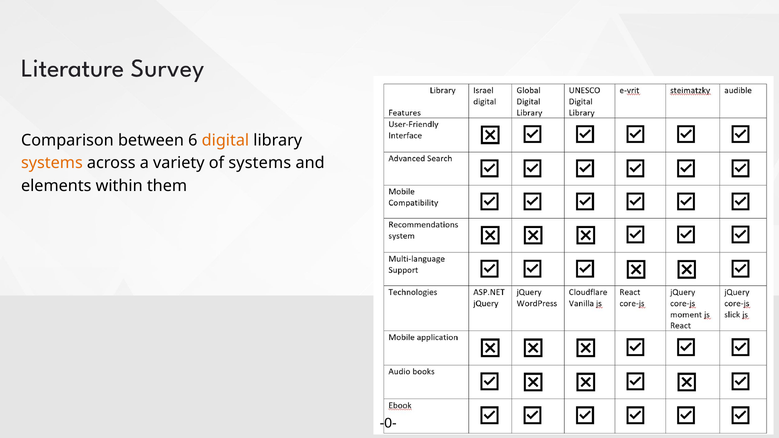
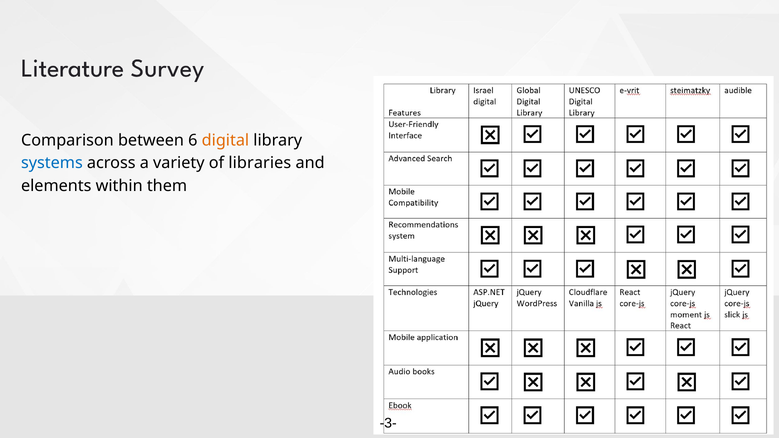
systems at (52, 163) colour: orange -> blue
of systems: systems -> libraries
-0-: -0- -> -3-
